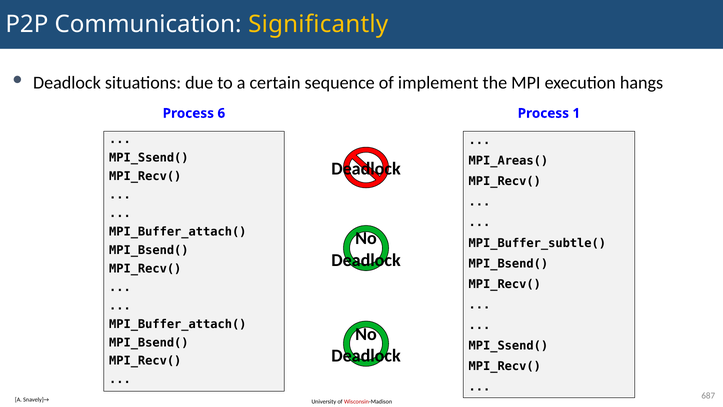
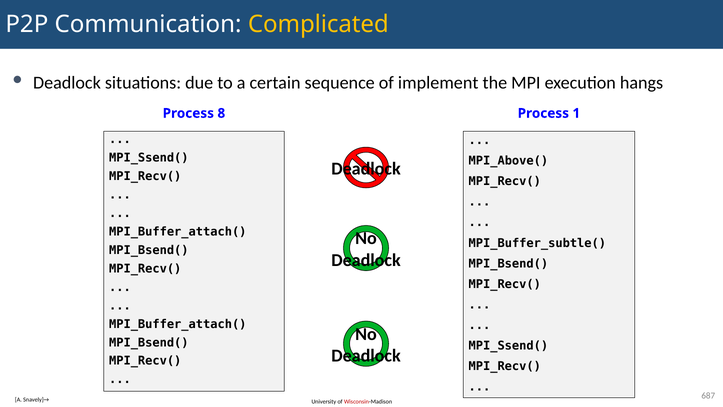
Significantly: Significantly -> Complicated
6: 6 -> 8
MPI_Areas(: MPI_Areas( -> MPI_Above(
